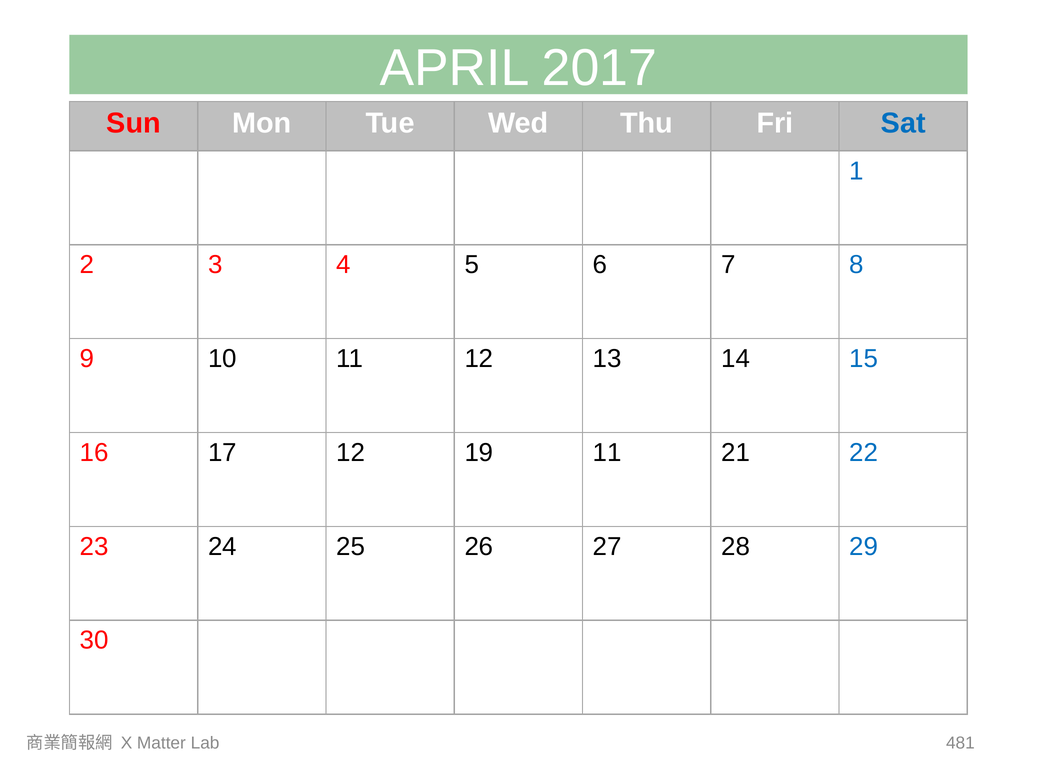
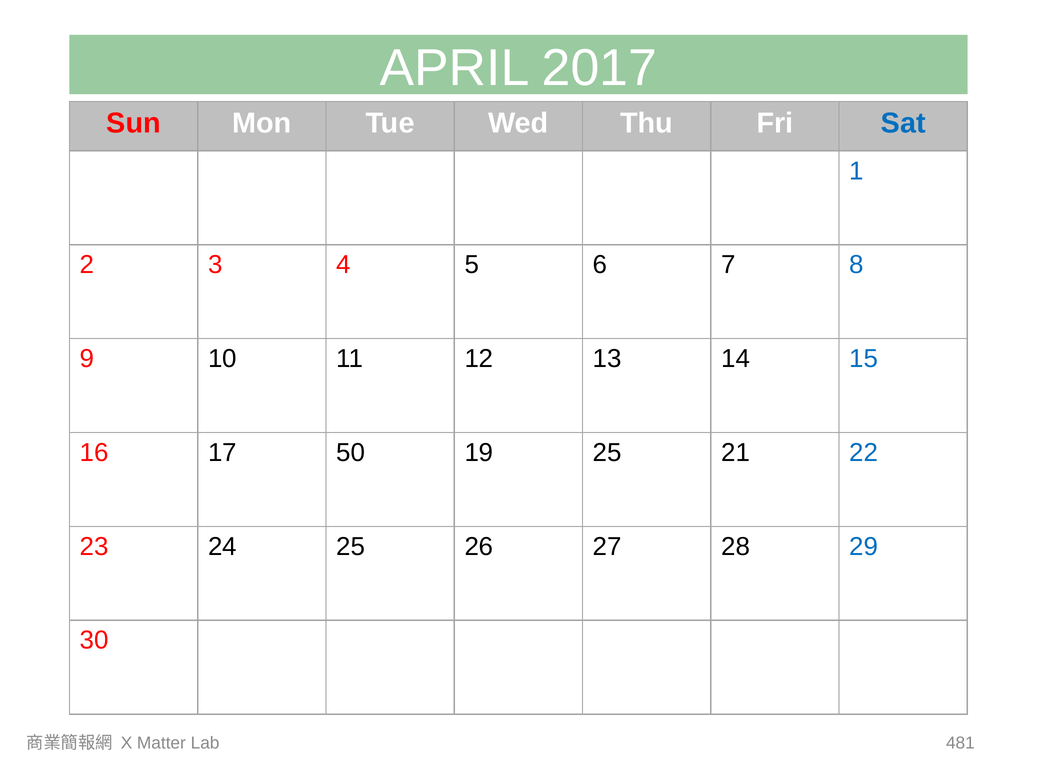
17 12: 12 -> 50
19 11: 11 -> 25
